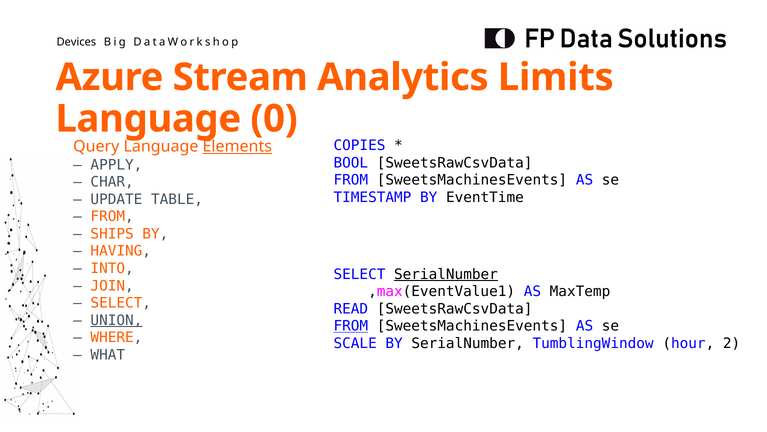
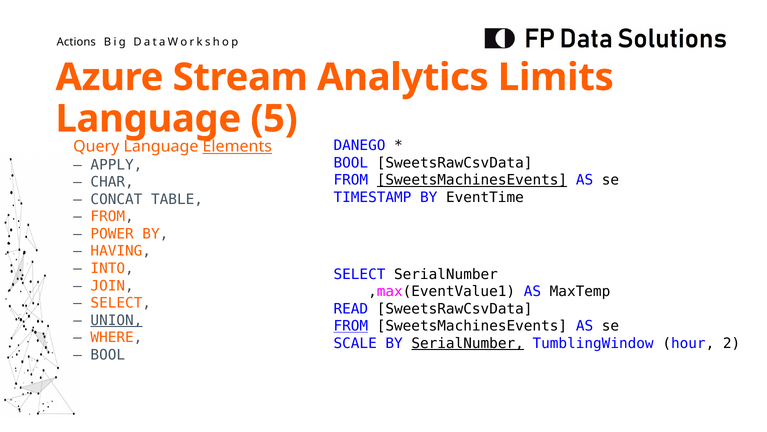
Devices: Devices -> Actions
0: 0 -> 5
COPIES: COPIES -> DANEGO
SweetsMachinesEvents at (472, 180) underline: none -> present
UPDATE: UPDATE -> CONCAT
SHIPS: SHIPS -> POWER
SerialNumber at (446, 274) underline: present -> none
SerialNumber at (468, 343) underline: none -> present
WHAT at (108, 354): WHAT -> BOOL
